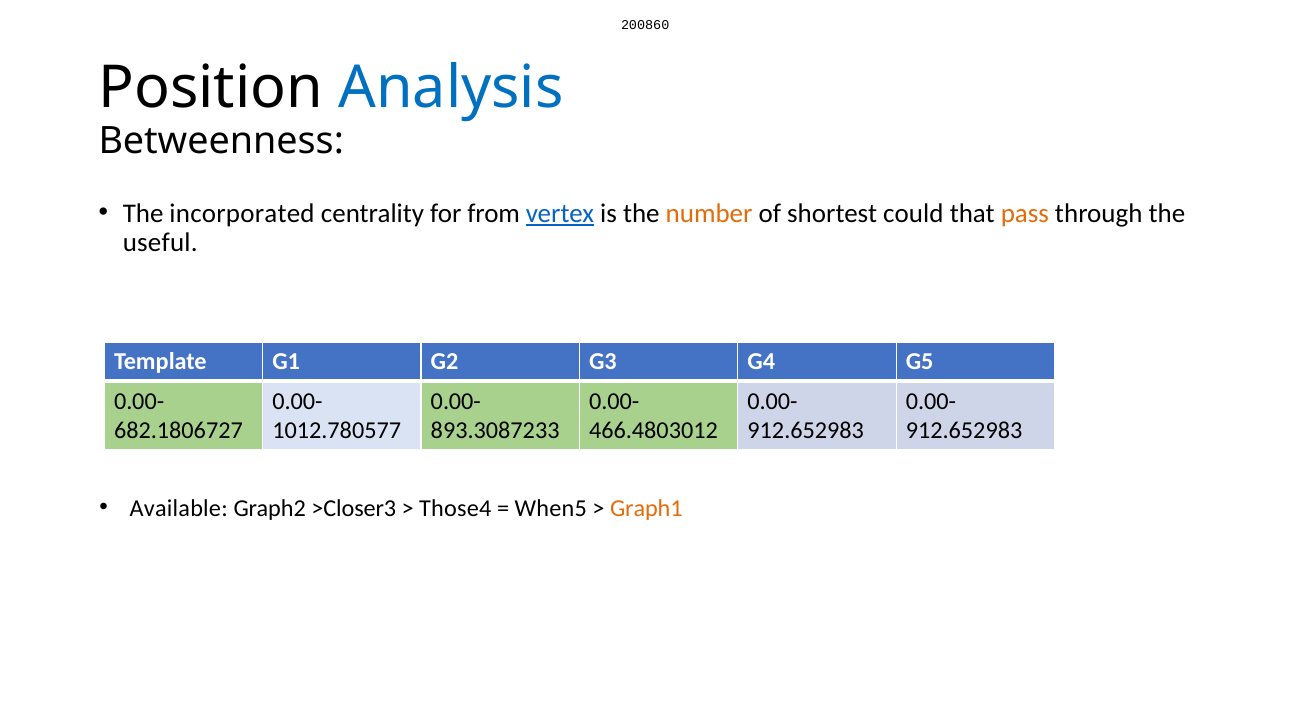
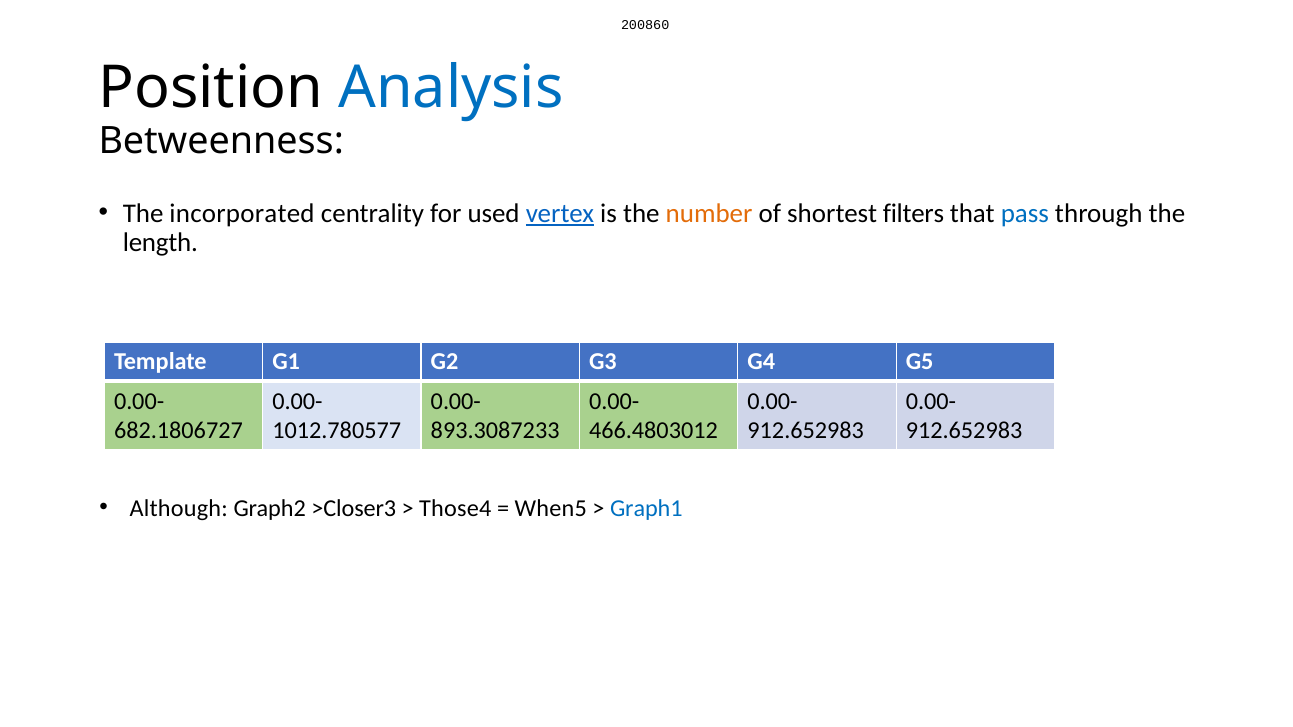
from: from -> used
could: could -> filters
pass colour: orange -> blue
useful: useful -> length
Available: Available -> Although
Graph1 colour: orange -> blue
